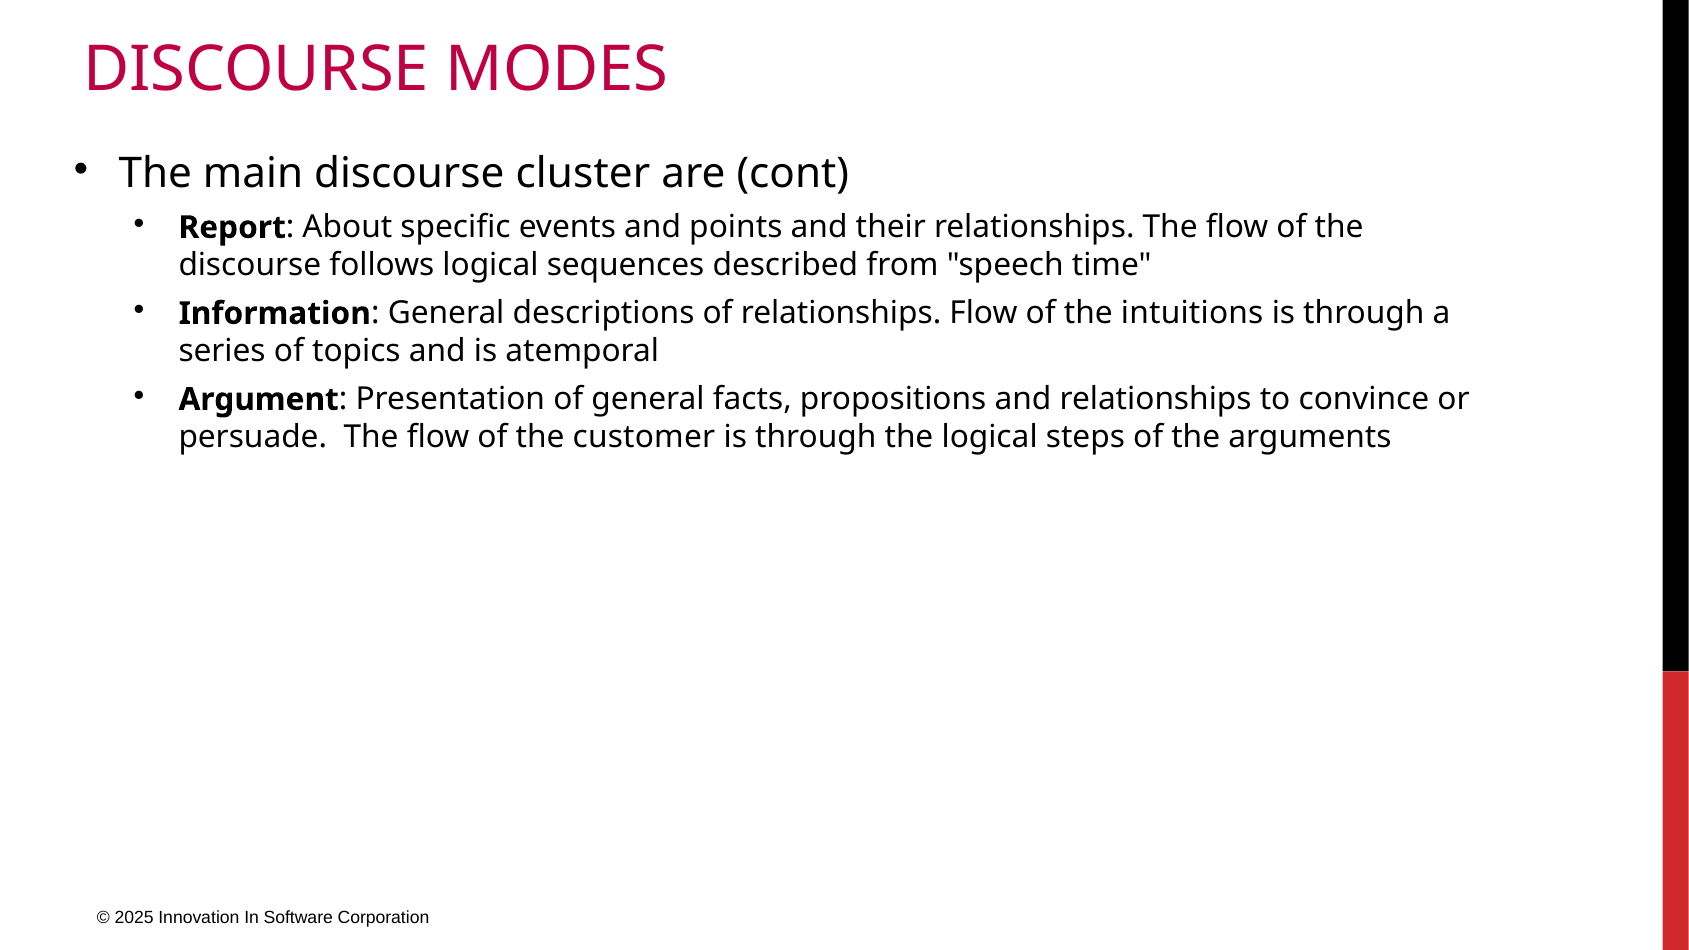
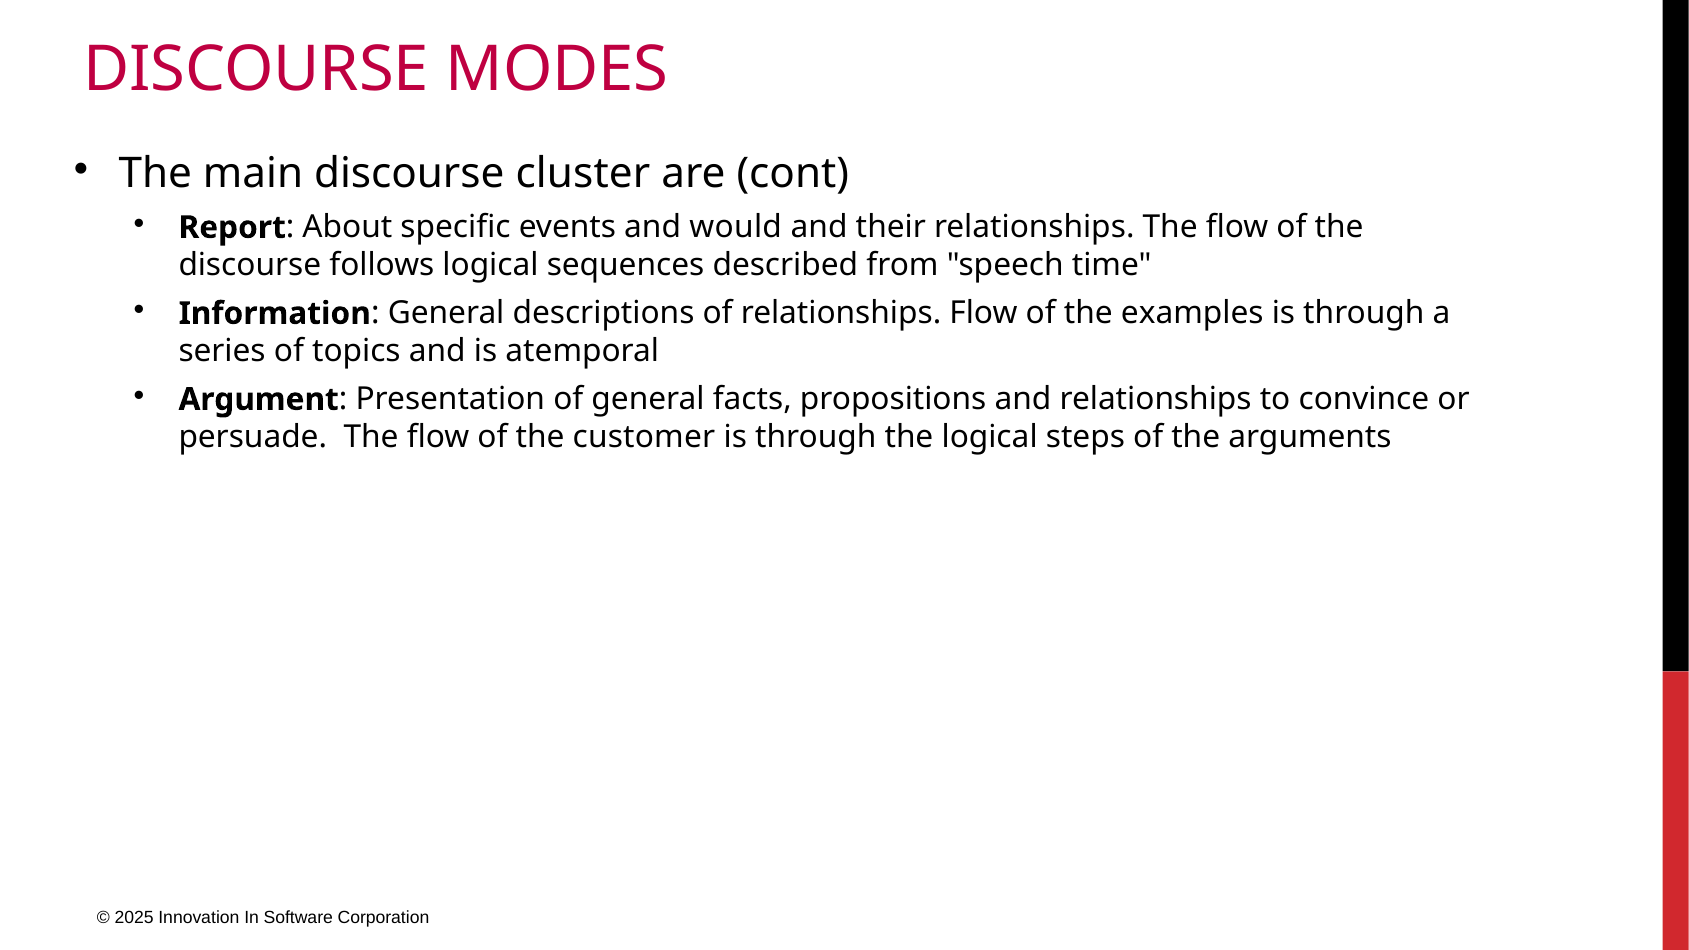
points: points -> would
intuitions: intuitions -> examples
